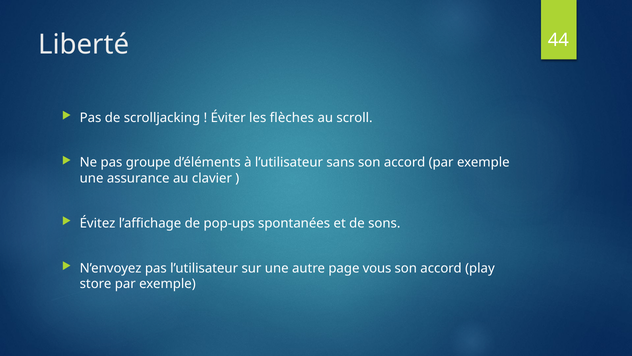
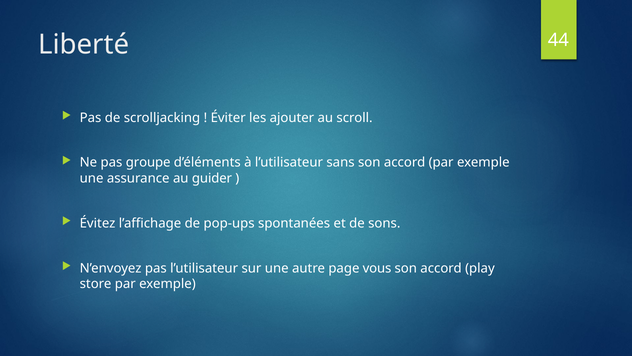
flèches: flèches -> ajouter
clavier: clavier -> guider
